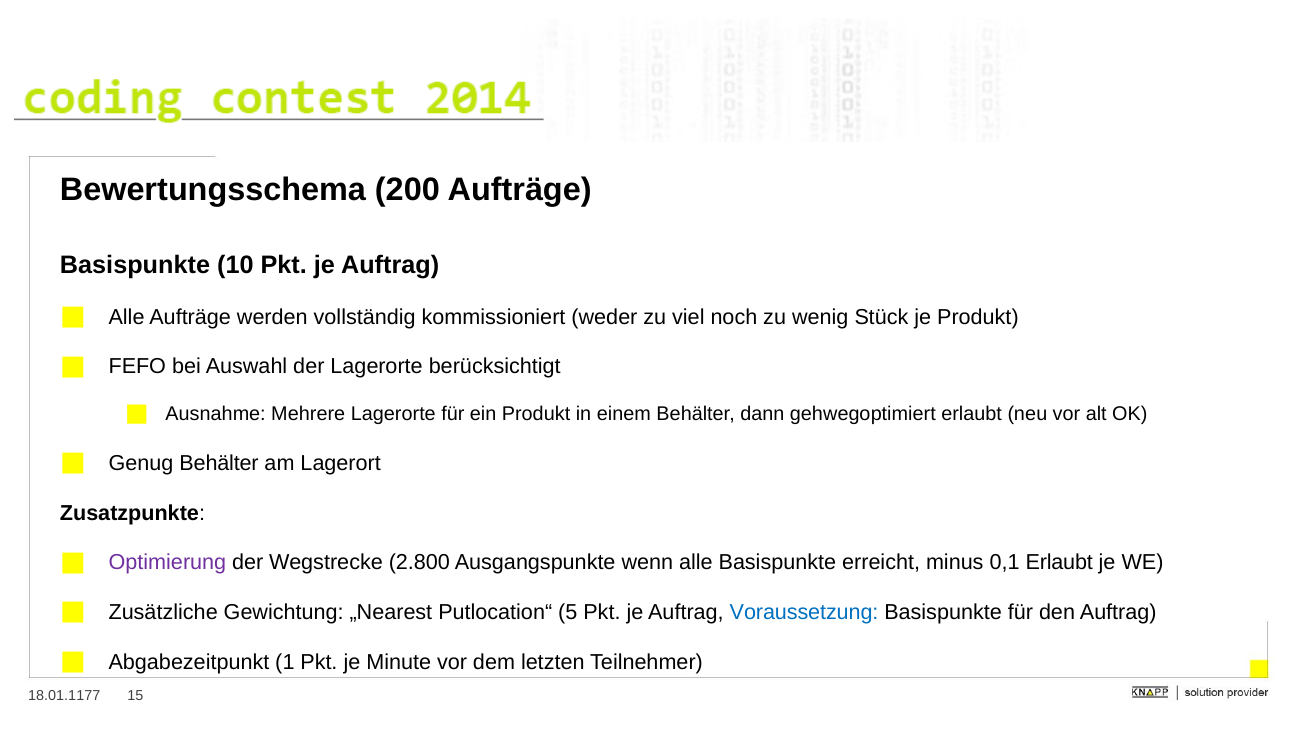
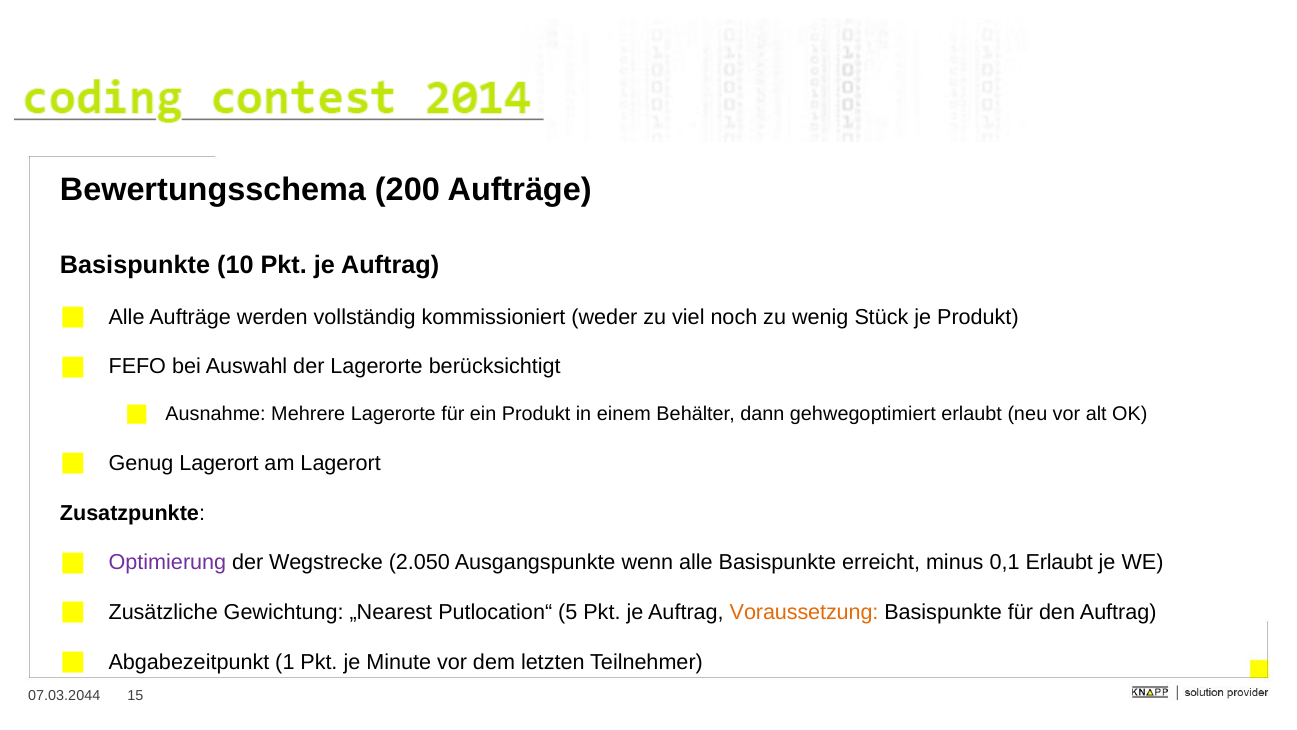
Genug Behälter: Behälter -> Lagerort
2.800: 2.800 -> 2.050
Voraussetzung colour: blue -> orange
18.01.1177: 18.01.1177 -> 07.03.2044
